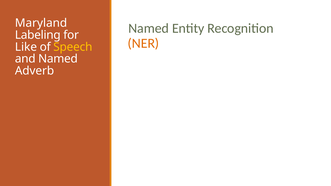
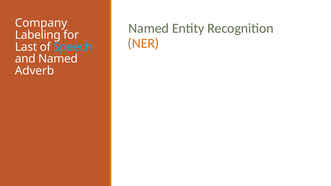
Maryland: Maryland -> Company
Like: Like -> Last
Speech colour: yellow -> light blue
